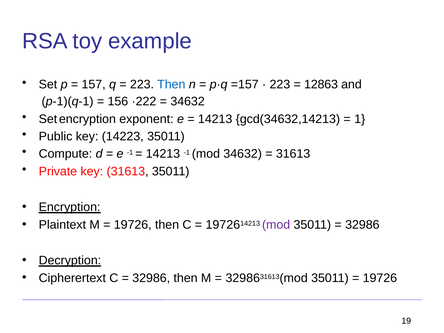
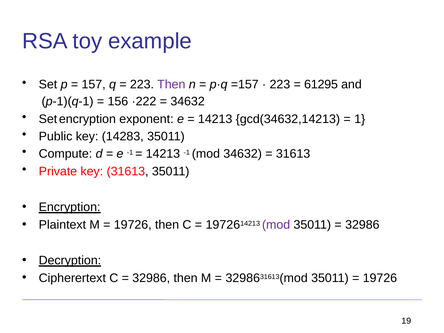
Then at (171, 85) colour: blue -> purple
12863: 12863 -> 61295
14223: 14223 -> 14283
